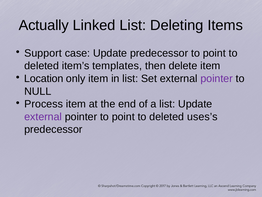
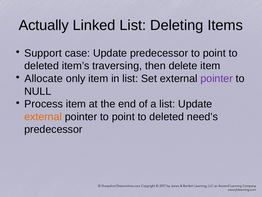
templates: templates -> traversing
Location: Location -> Allocate
external at (43, 116) colour: purple -> orange
uses’s: uses’s -> need’s
